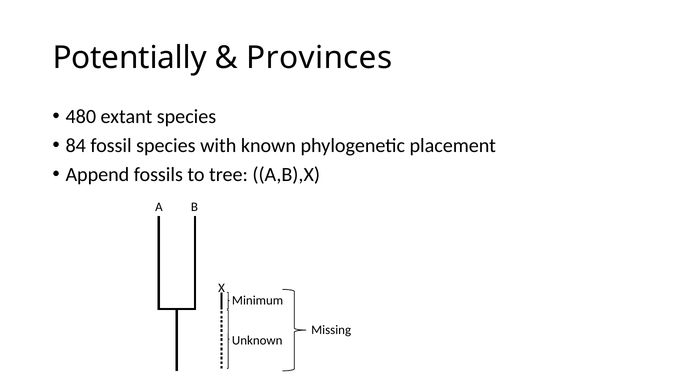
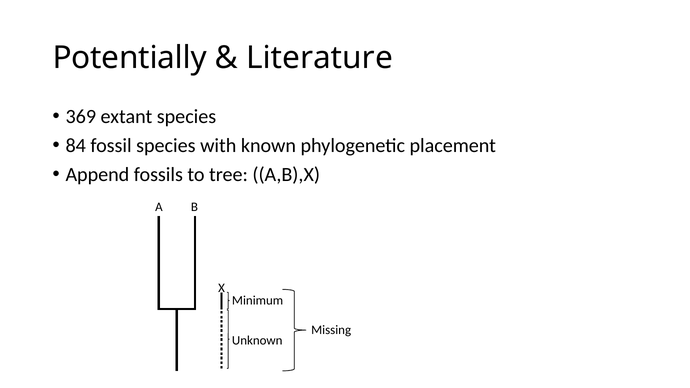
Provinces: Provinces -> Literature
480: 480 -> 369
